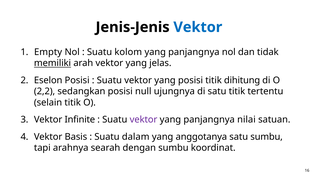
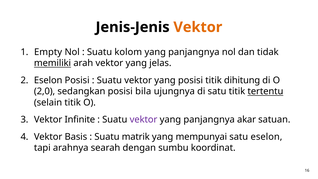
Vektor at (198, 27) colour: blue -> orange
2,2: 2,2 -> 2,0
null: null -> bila
tertentu underline: none -> present
nilai: nilai -> akar
dalam: dalam -> matrik
anggotanya: anggotanya -> mempunyai
satu sumbu: sumbu -> eselon
